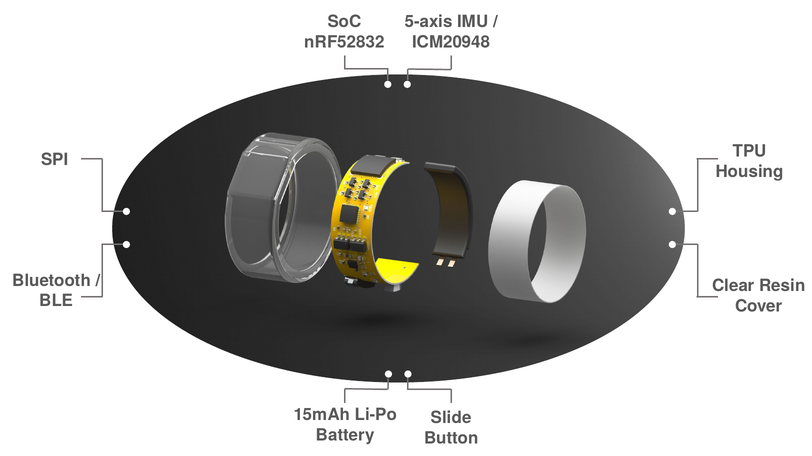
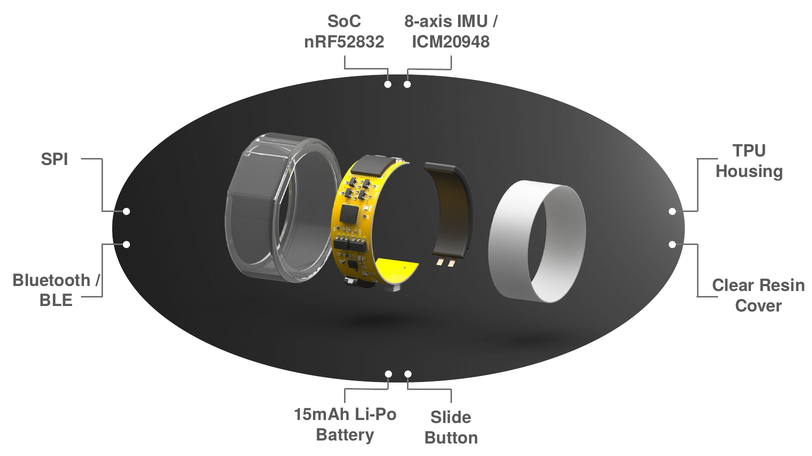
5-axis: 5-axis -> 8-axis
